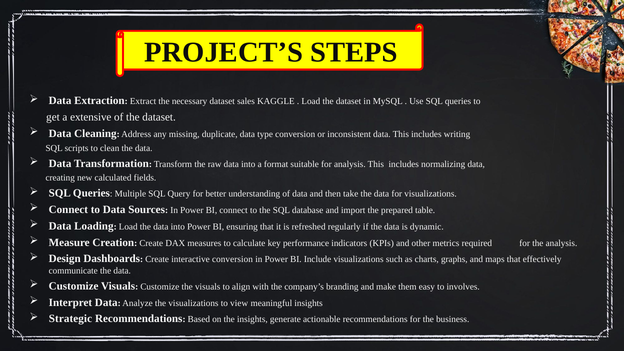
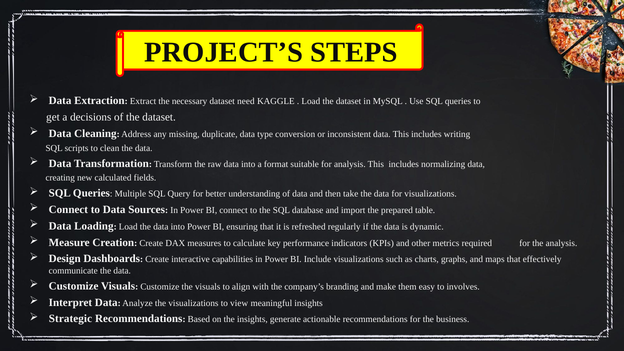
sales: sales -> need
extensive: extensive -> decisions
interactive conversion: conversion -> capabilities
